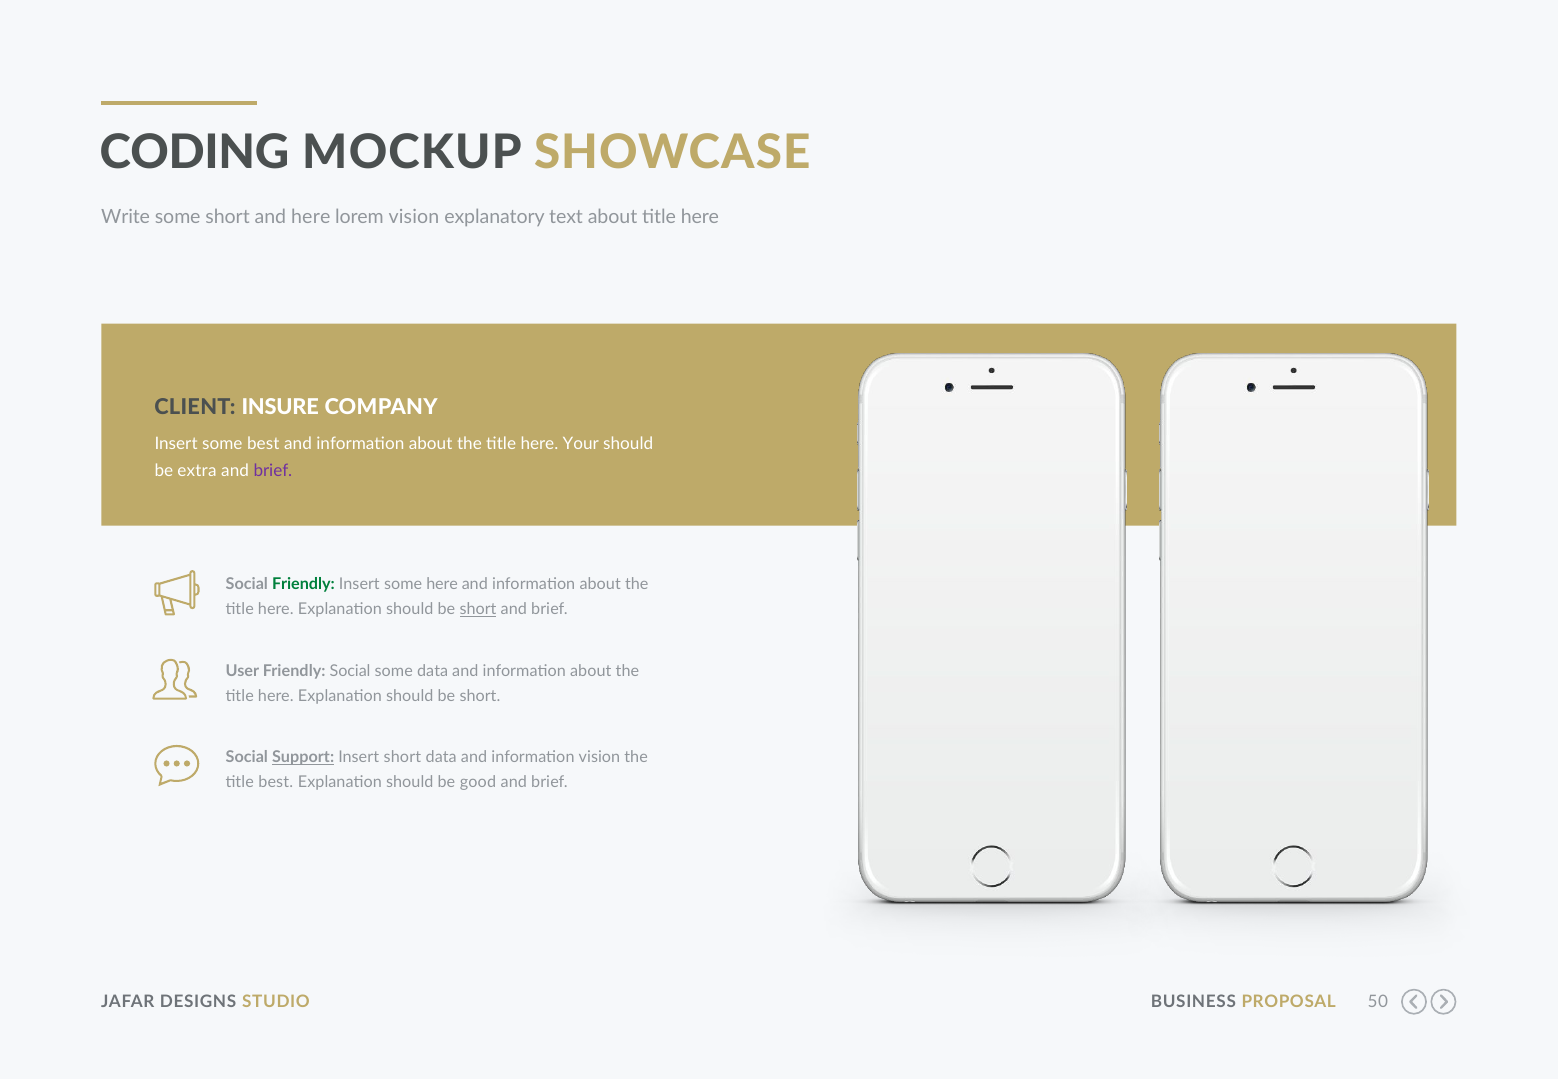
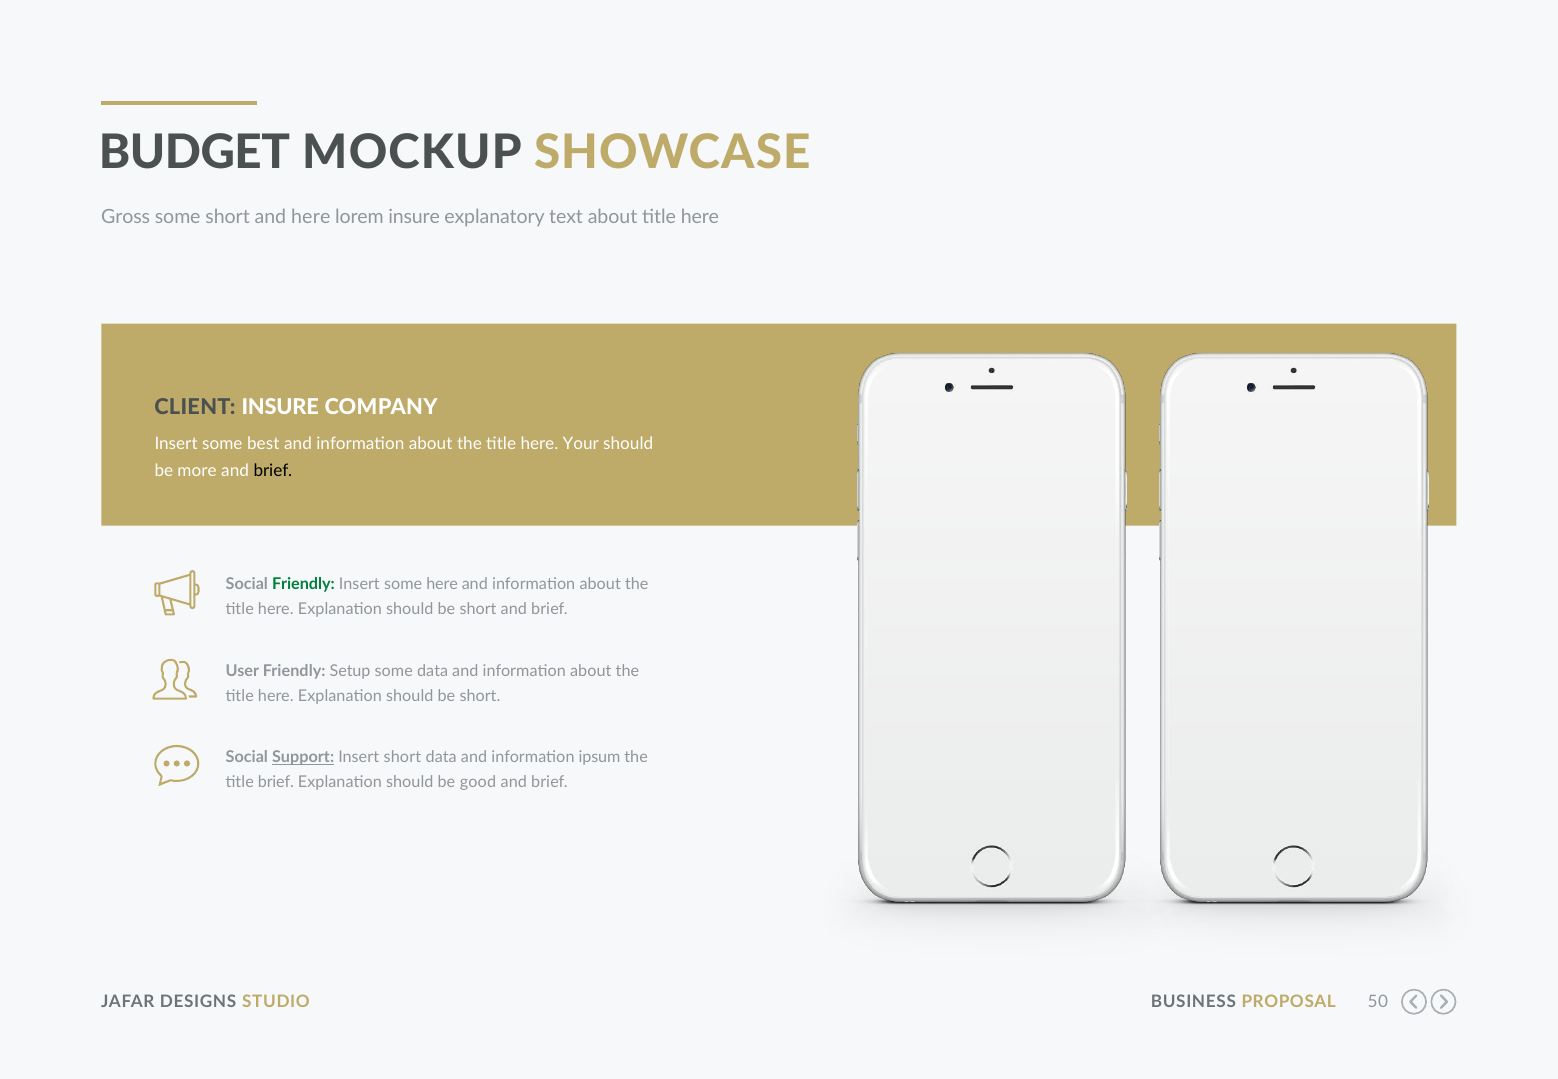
CODING: CODING -> BUDGET
Write: Write -> Gross
lorem vision: vision -> insure
extra: extra -> more
brief at (273, 471) colour: purple -> black
short at (478, 609) underline: present -> none
Friendly Social: Social -> Setup
information vision: vision -> ipsum
title best: best -> brief
